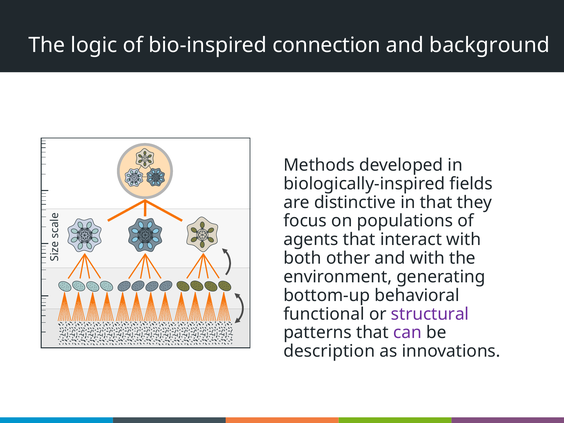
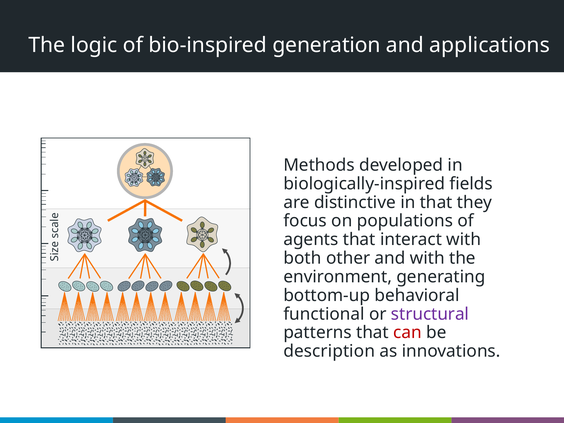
connection: connection -> generation
background: background -> applications
can colour: purple -> red
